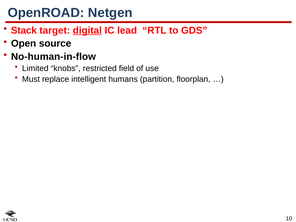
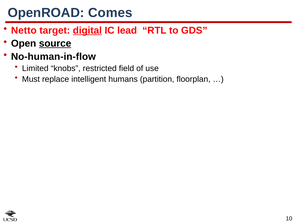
Netgen: Netgen -> Comes
Stack: Stack -> Netto
source underline: none -> present
